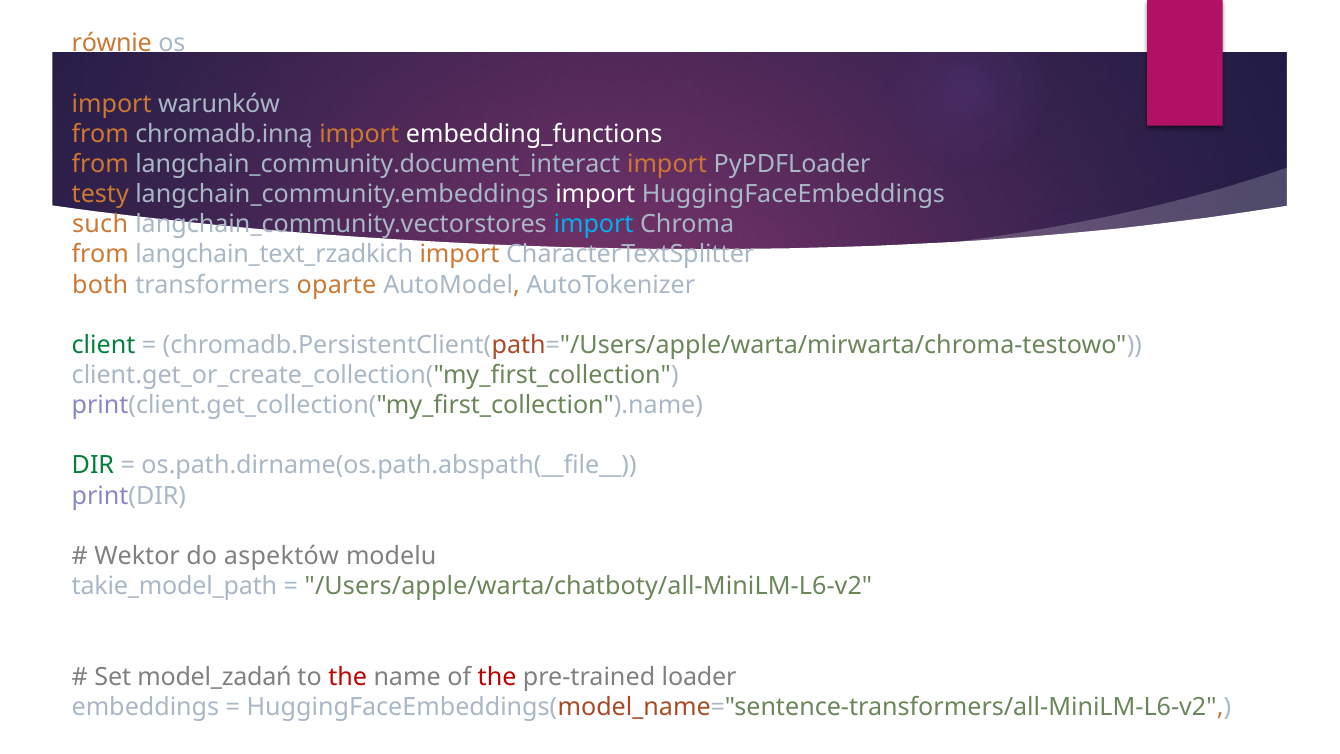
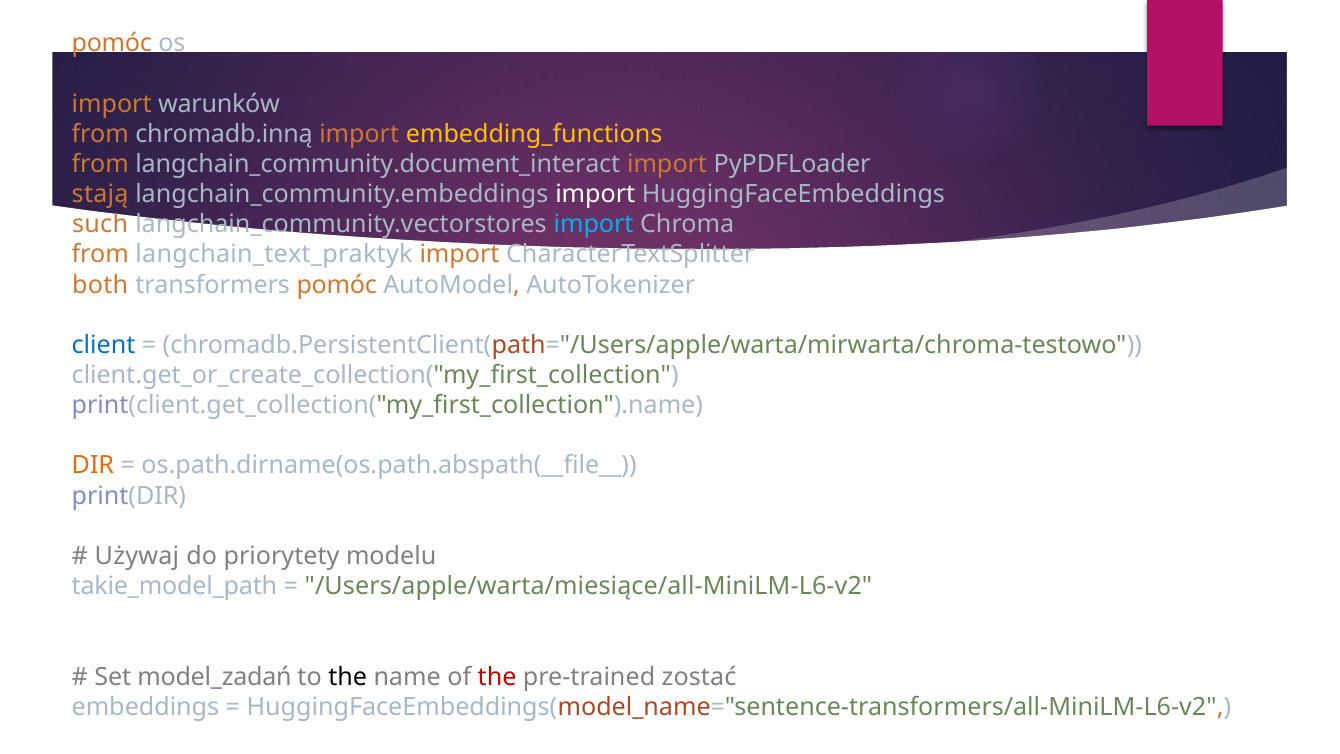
równie at (112, 43): równie -> pomóc
embedding_functions colour: white -> yellow
testy: testy -> stają
langchain_text_rzadkich: langchain_text_rzadkich -> langchain_text_praktyk
transformers oparte: oparte -> pomóc
client colour: green -> blue
DIR colour: green -> orange
Wektor: Wektor -> Używaj
aspektów: aspektów -> priorytety
/Users/apple/warta/chatboty/all-MiniLM-L6-v2: /Users/apple/warta/chatboty/all-MiniLM-L6-v2 -> /Users/apple/warta/miesiące/all-MiniLM-L6-v2
the at (348, 677) colour: red -> black
loader: loader -> zostać
